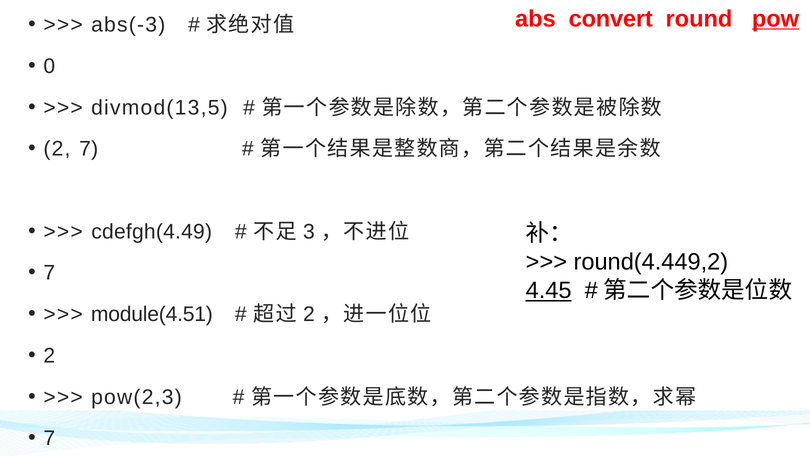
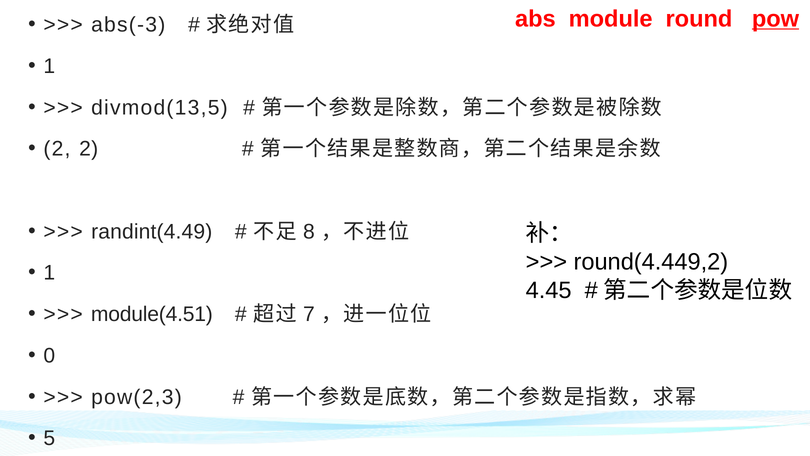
convert: convert -> module
0 at (49, 66): 0 -> 1
2 7: 7 -> 2
cdefgh(4.49: cdefgh(4.49 -> randint(4.49
3: 3 -> 8
7 at (49, 273): 7 -> 1
4.45 underline: present -> none
2 at (309, 314): 2 -> 7
2 at (49, 355): 2 -> 0
7 at (49, 438): 7 -> 5
